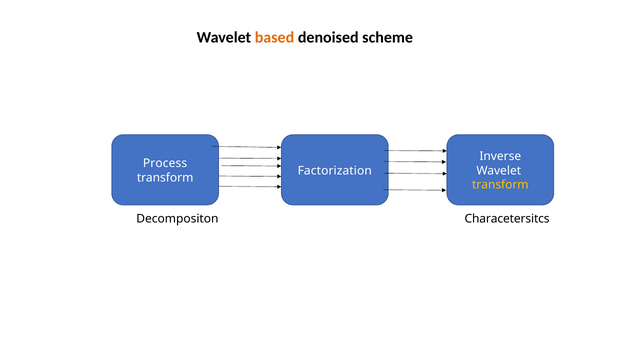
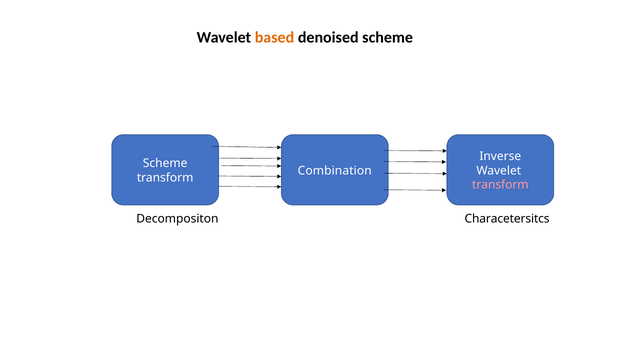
Process at (165, 163): Process -> Scheme
Factorization: Factorization -> Combination
transform at (500, 185) colour: yellow -> pink
